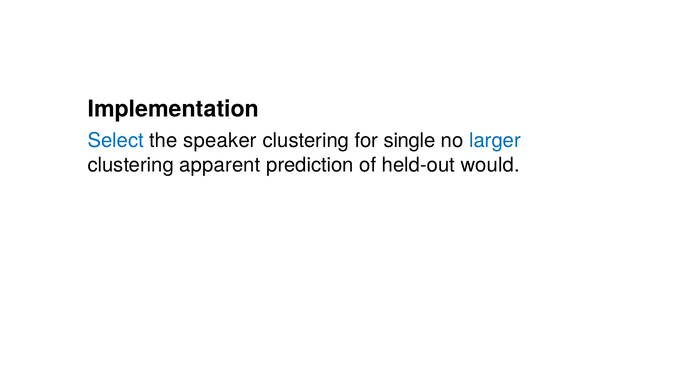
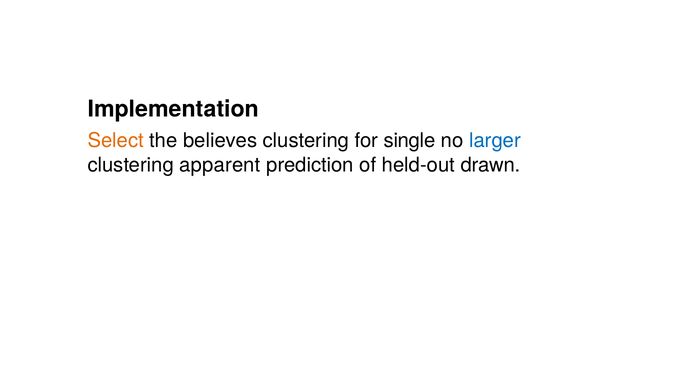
Select colour: blue -> orange
speaker: speaker -> believes
would: would -> drawn
